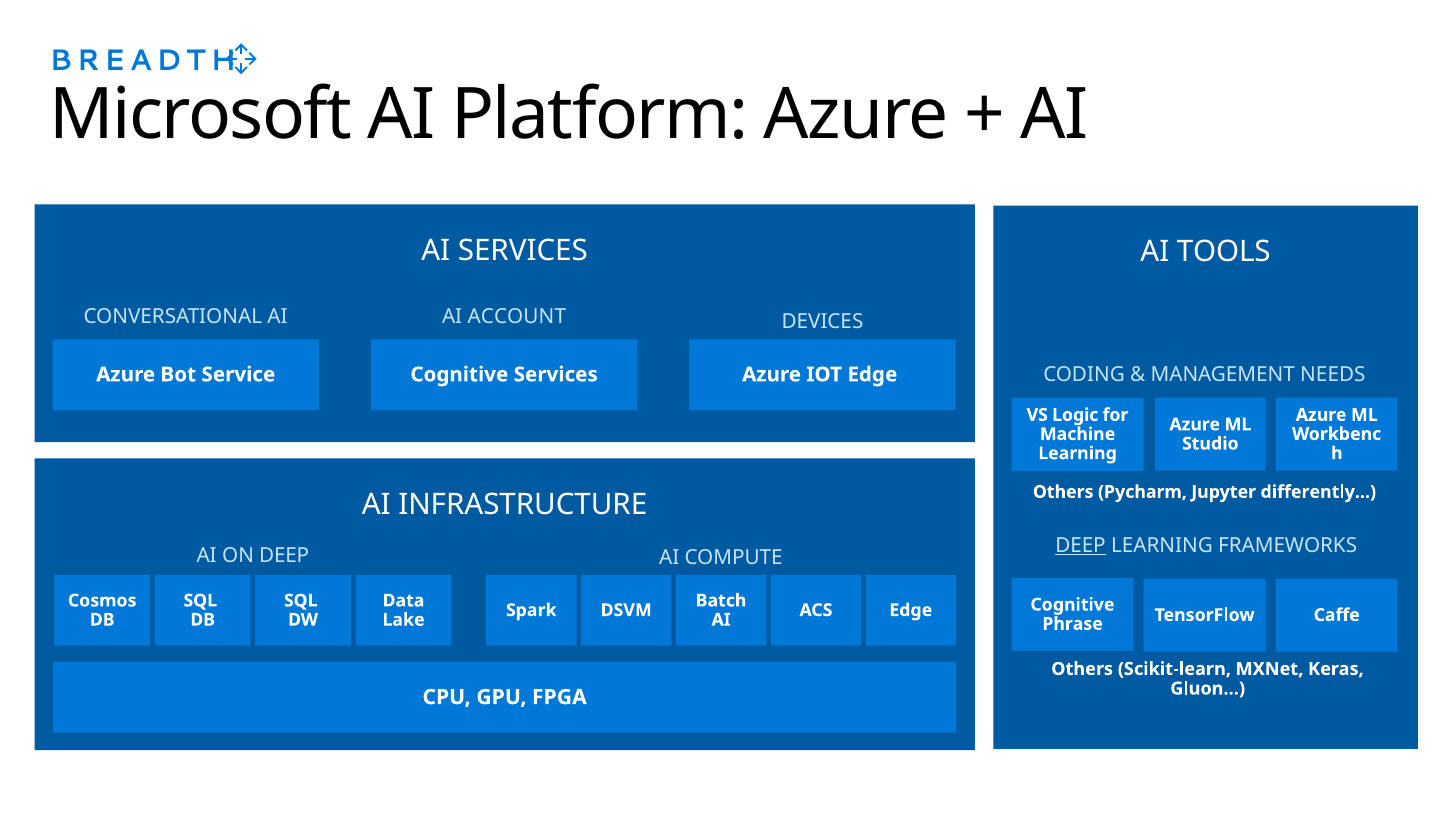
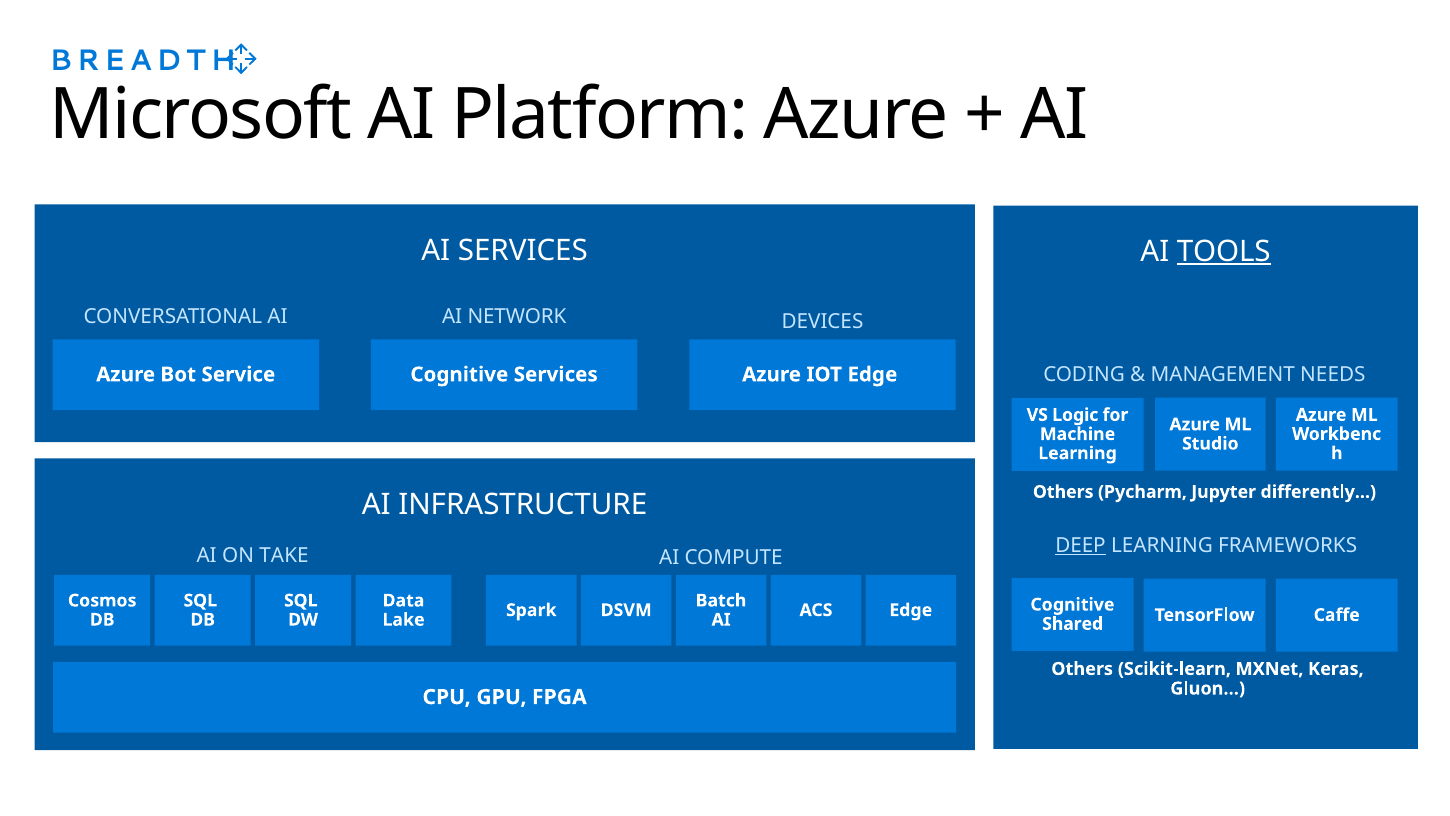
TOOLS underline: none -> present
ACCOUNT: ACCOUNT -> NETWORK
ON DEEP: DEEP -> TAKE
Phrase: Phrase -> Shared
